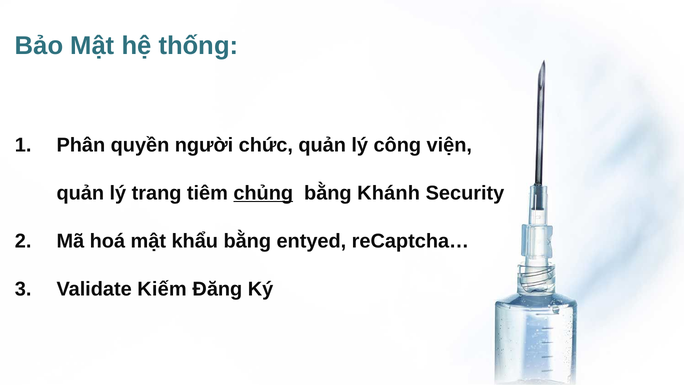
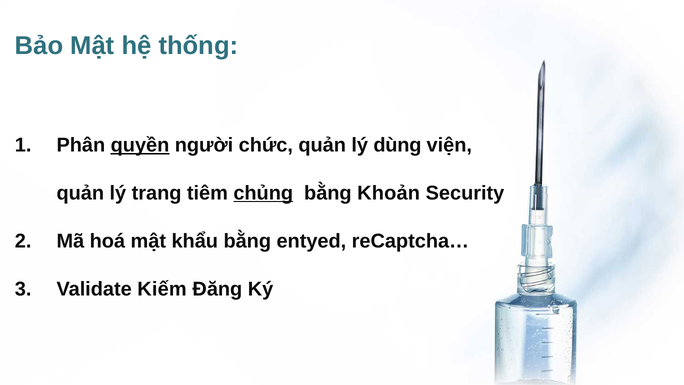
quyền underline: none -> present
công: công -> dùng
Khánh: Khánh -> Khoản
